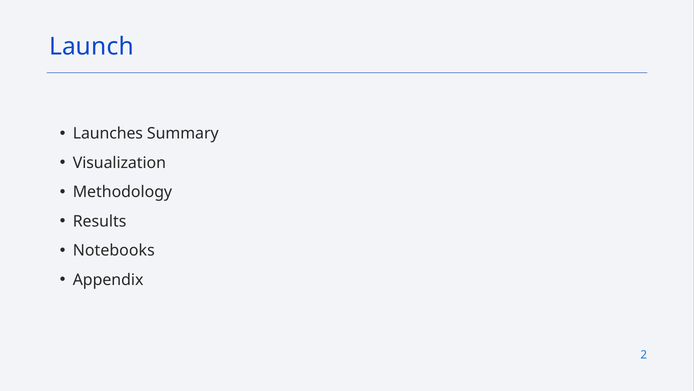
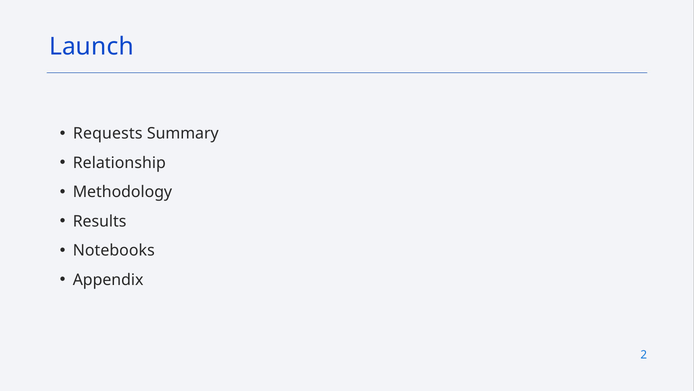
Launches: Launches -> Requests
Visualization: Visualization -> Relationship
